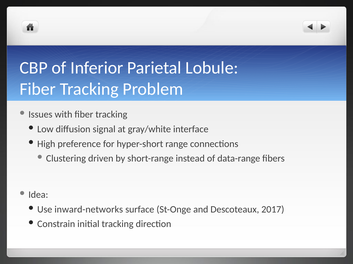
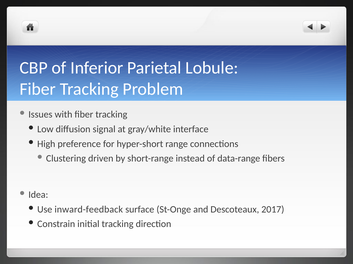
inward-networks: inward-networks -> inward-feedback
